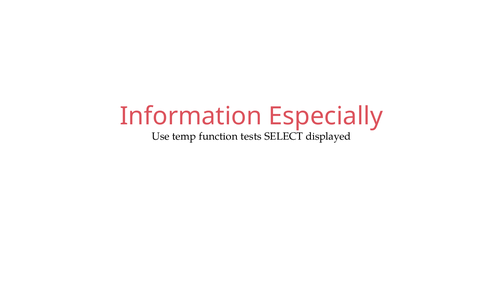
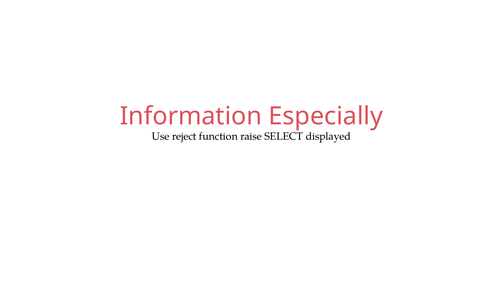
temp: temp -> reject
tests: tests -> raise
